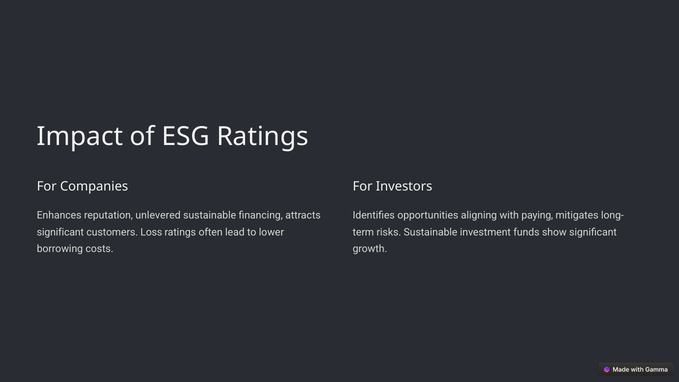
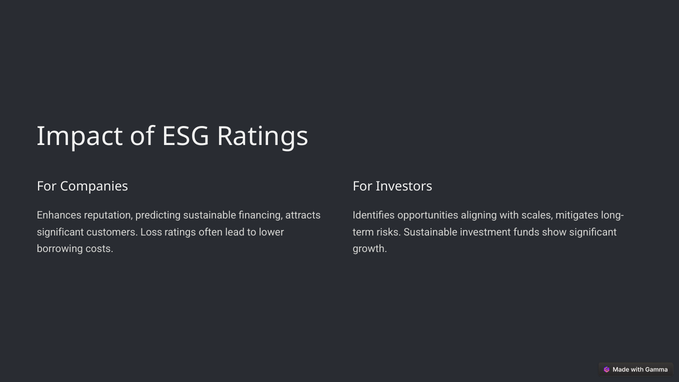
unlevered: unlevered -> predicting
paying: paying -> scales
